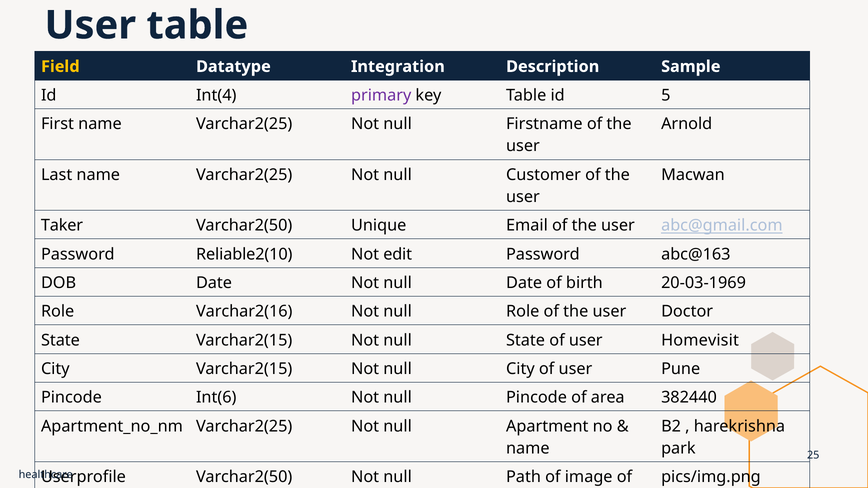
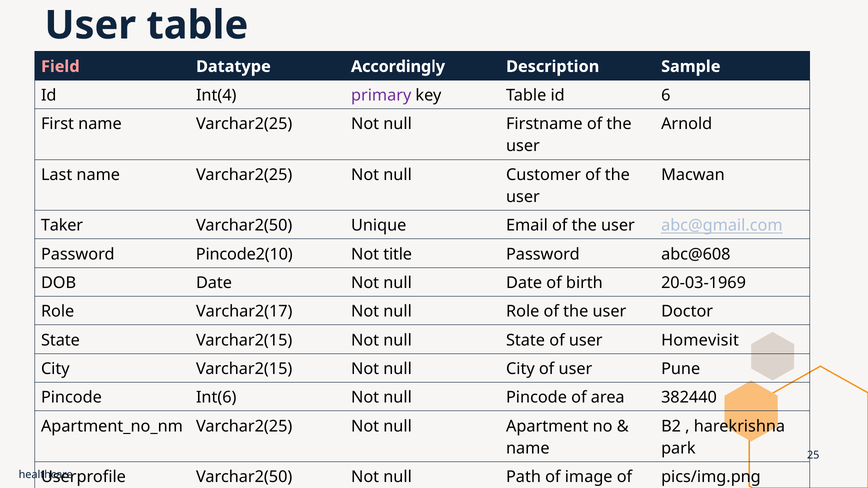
Field colour: yellow -> pink
Integration: Integration -> Accordingly
5: 5 -> 6
Reliable2(10: Reliable2(10 -> Pincode2(10
edit: edit -> title
abc@163: abc@163 -> abc@608
Varchar2(16: Varchar2(16 -> Varchar2(17
